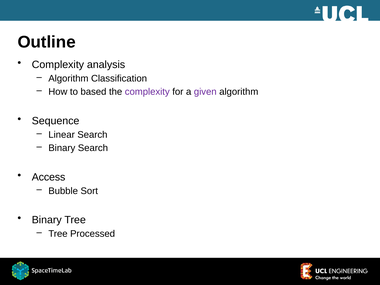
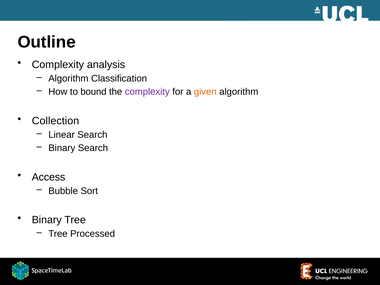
based: based -> bound
given colour: purple -> orange
Sequence: Sequence -> Collection
